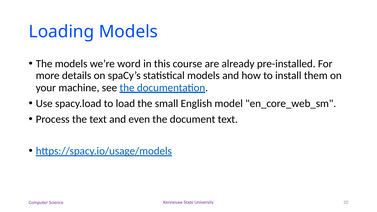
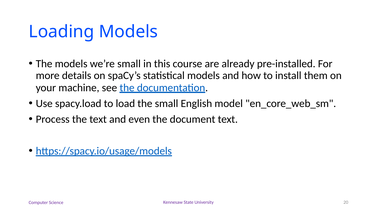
we’re word: word -> small
